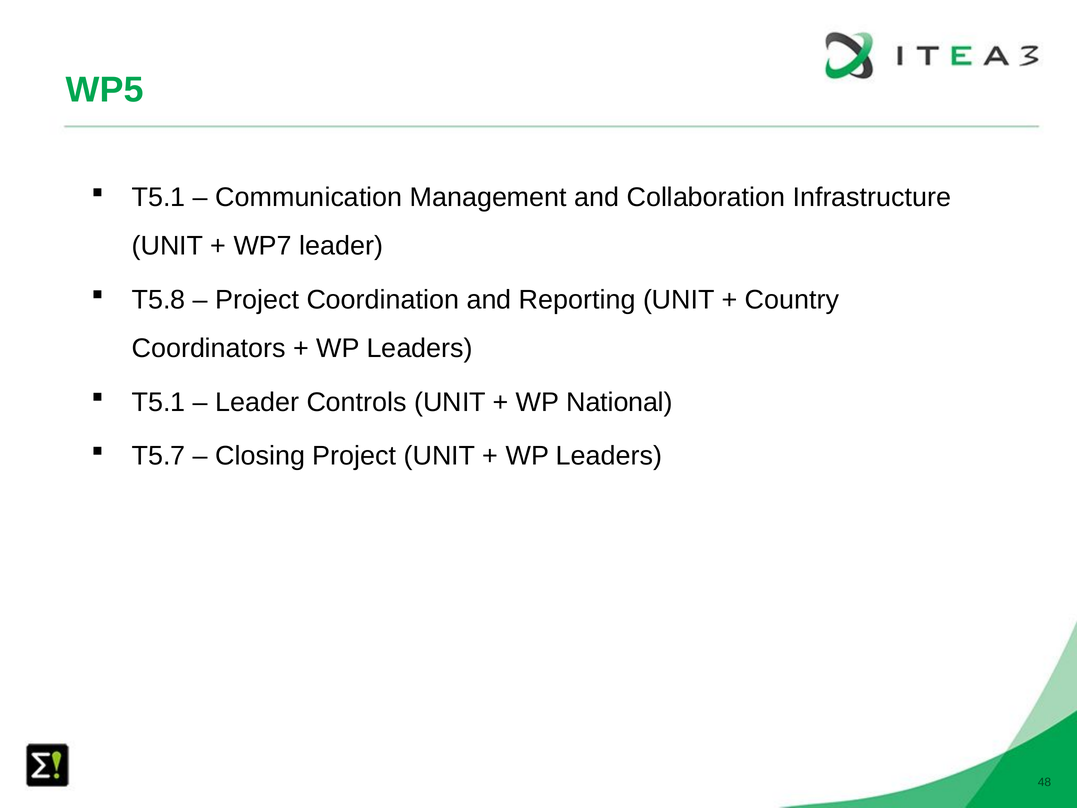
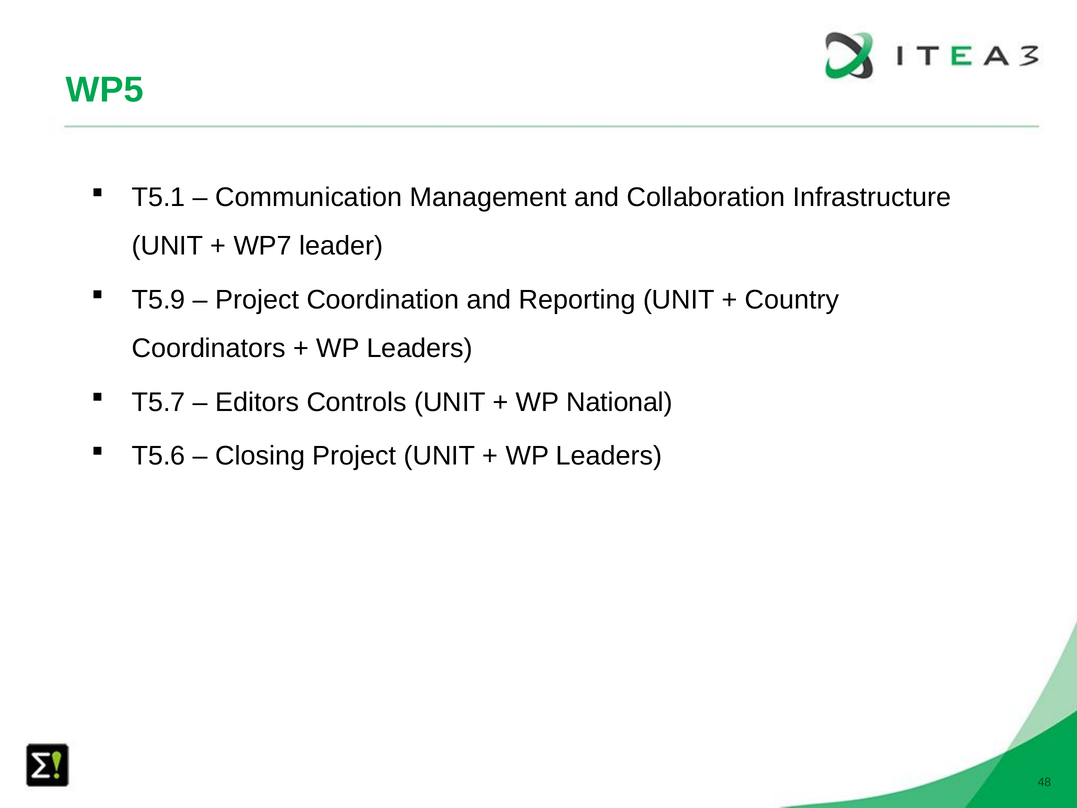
T5.8: T5.8 -> T5.9
T5.1 at (159, 402): T5.1 -> T5.7
Leader at (257, 402): Leader -> Editors
T5.7: T5.7 -> T5.6
